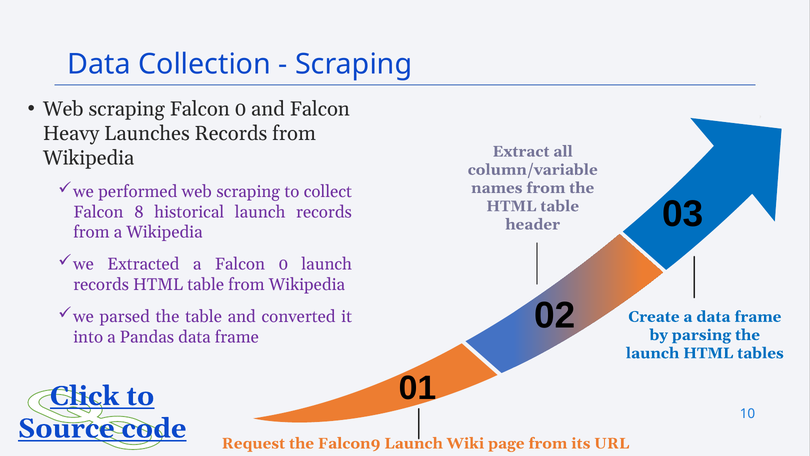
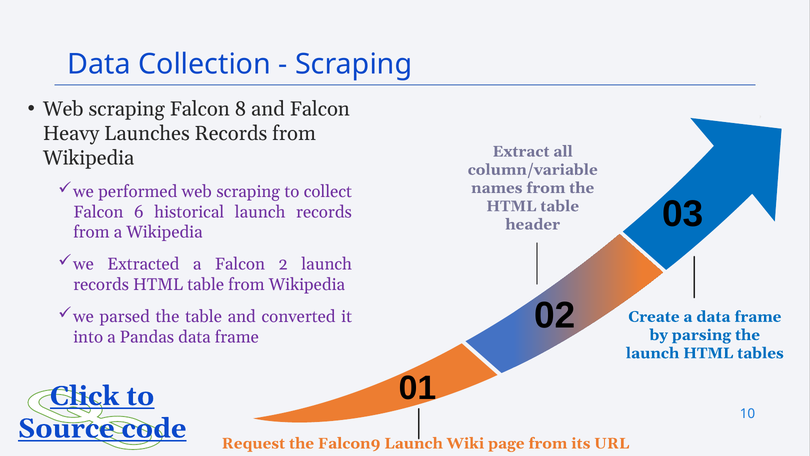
scraping Falcon 0: 0 -> 8
8: 8 -> 6
a Falcon 0: 0 -> 2
